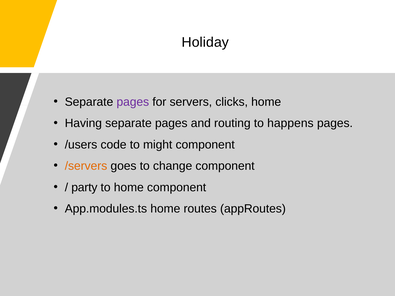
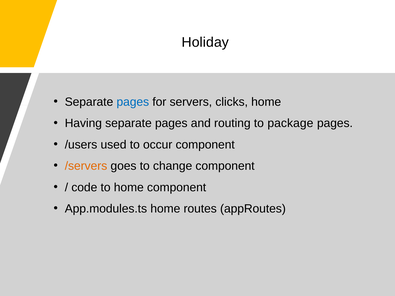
pages at (133, 102) colour: purple -> blue
happens: happens -> package
code: code -> used
might: might -> occur
party: party -> code
